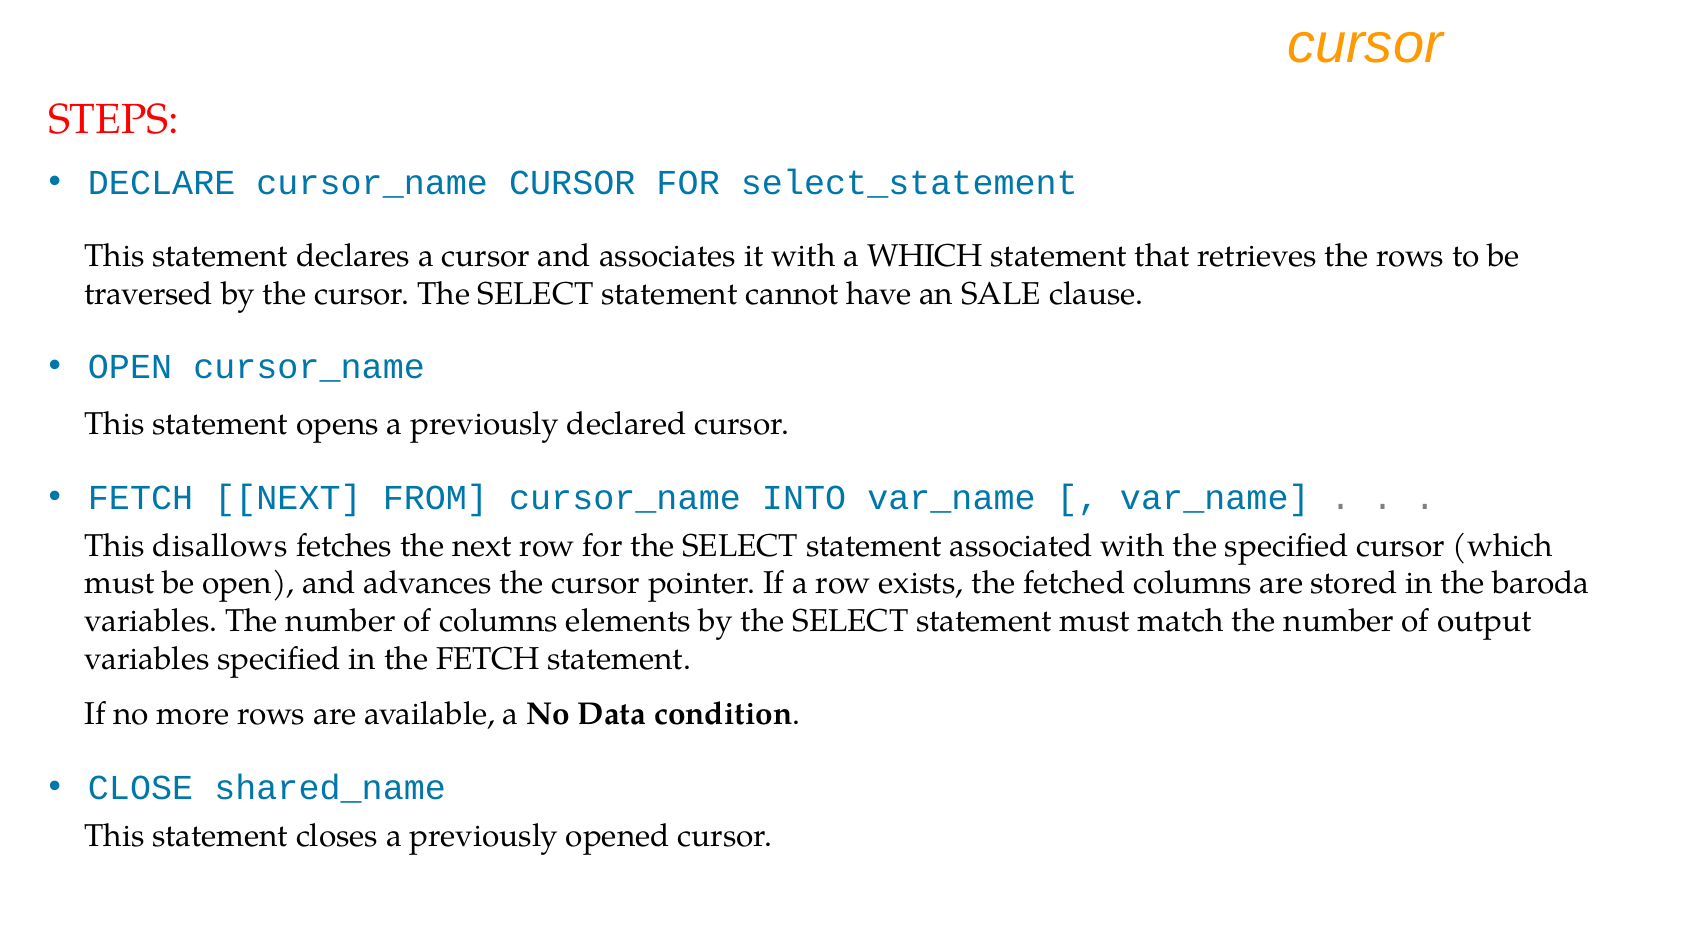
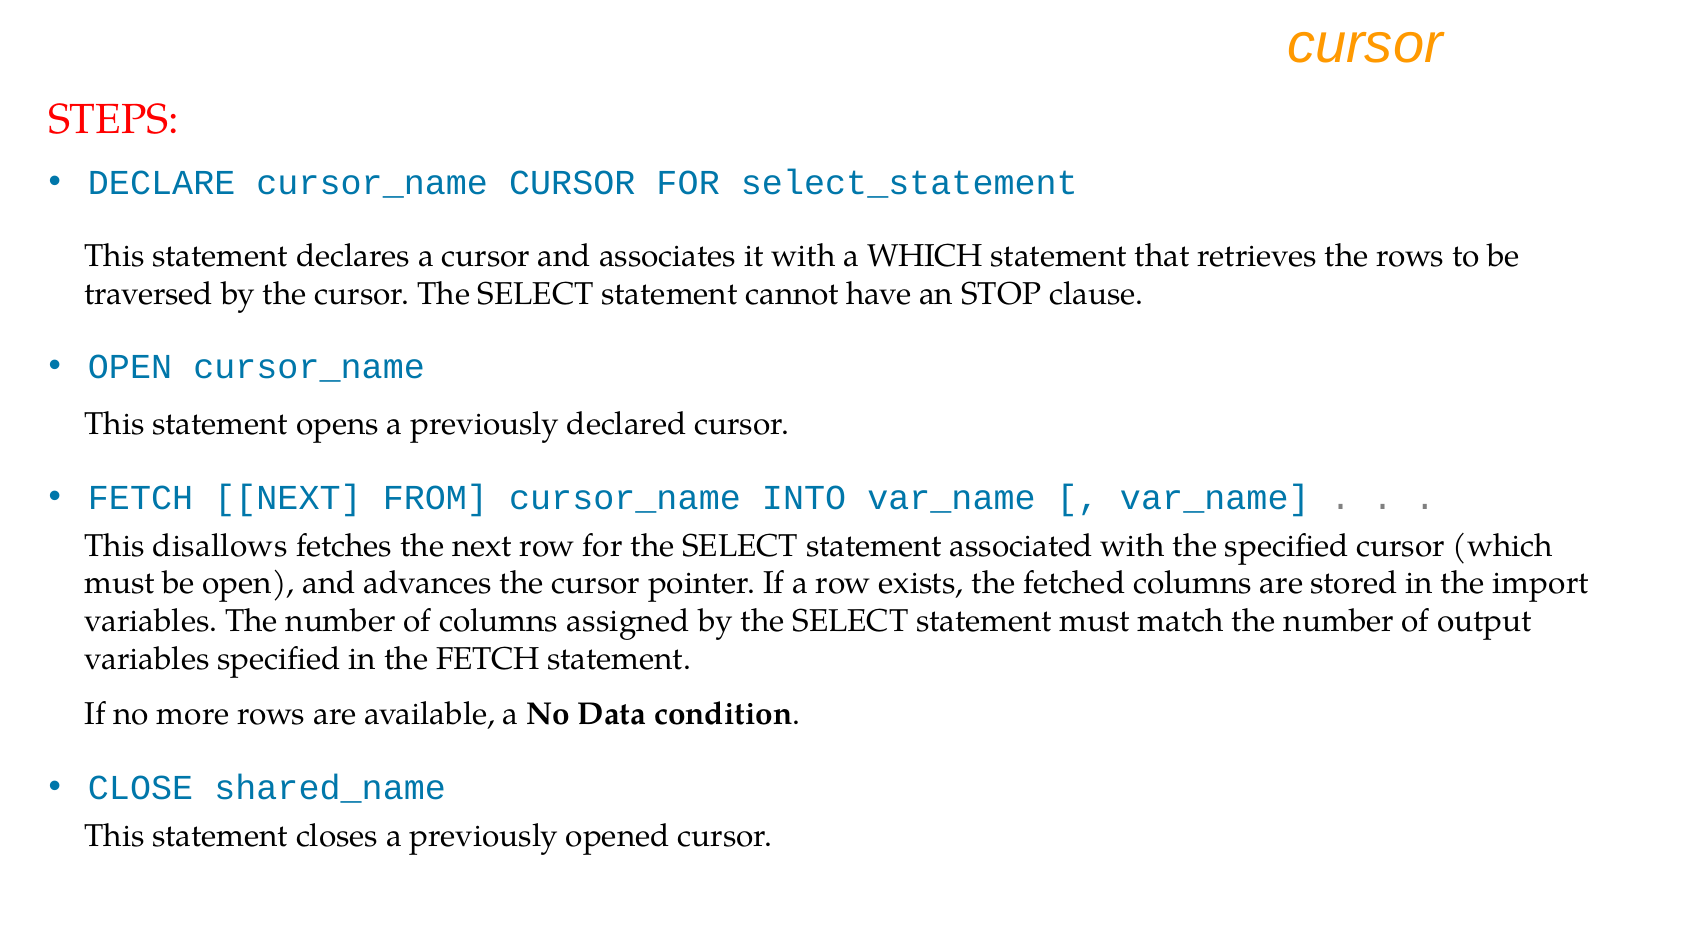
SALE: SALE -> STOP
baroda: baroda -> import
elements: elements -> assigned
